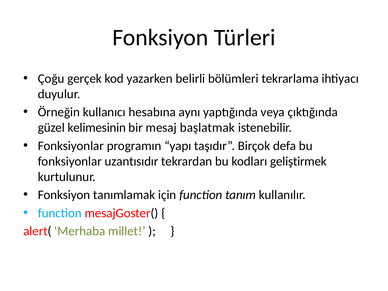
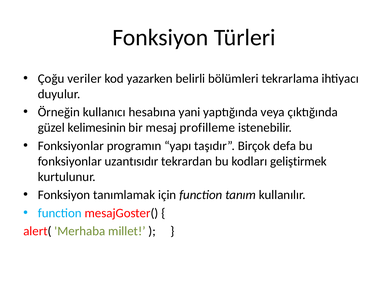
gerçek: gerçek -> veriler
aynı: aynı -> yani
başlatmak: başlatmak -> profilleme
